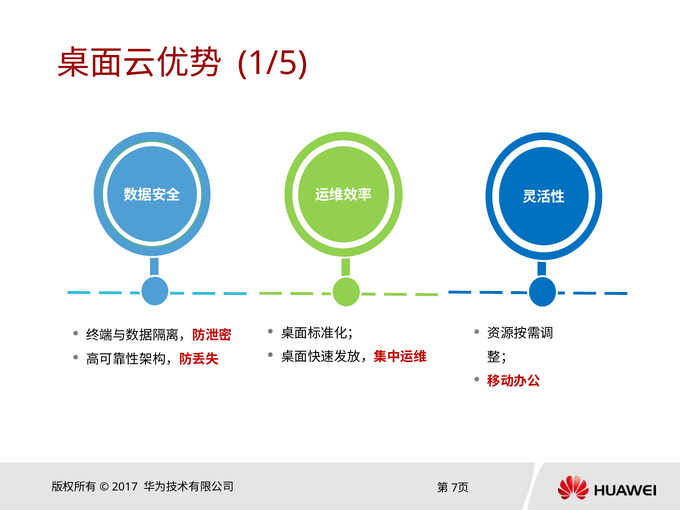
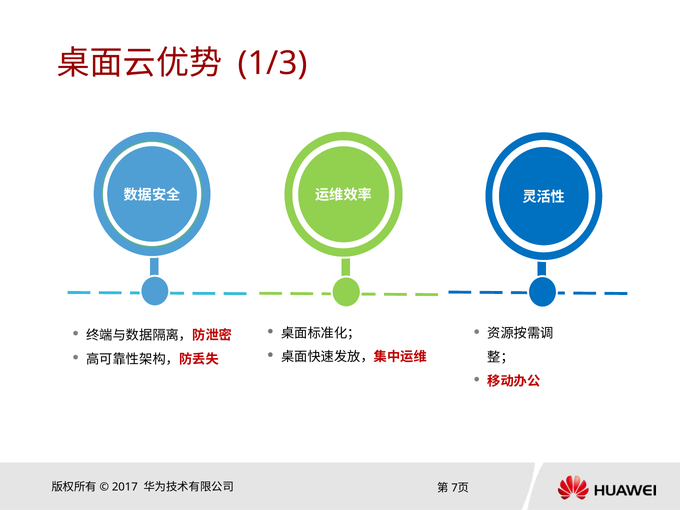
1/5: 1/5 -> 1/3
